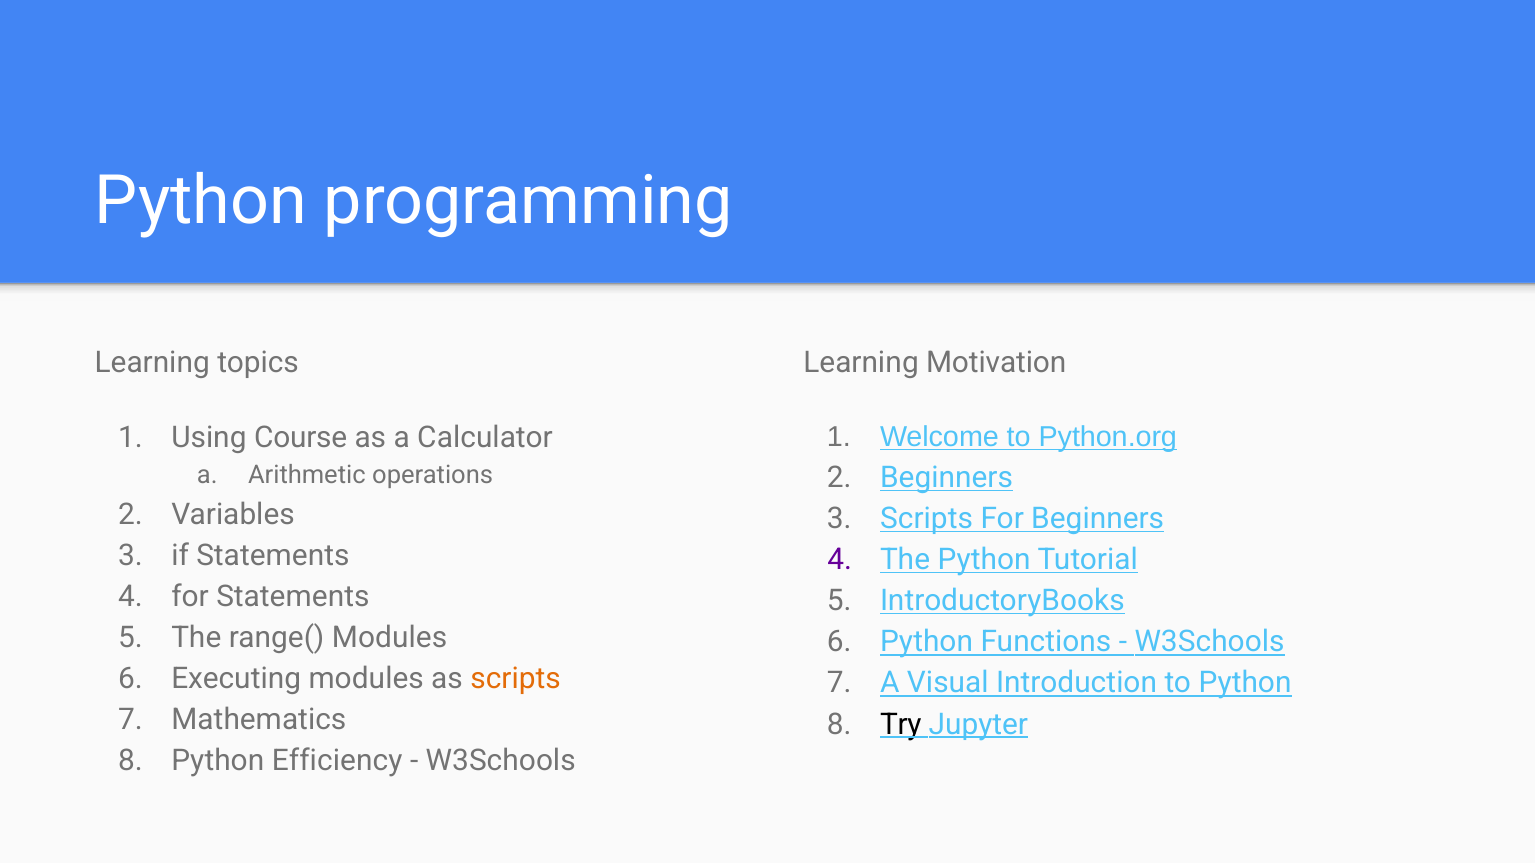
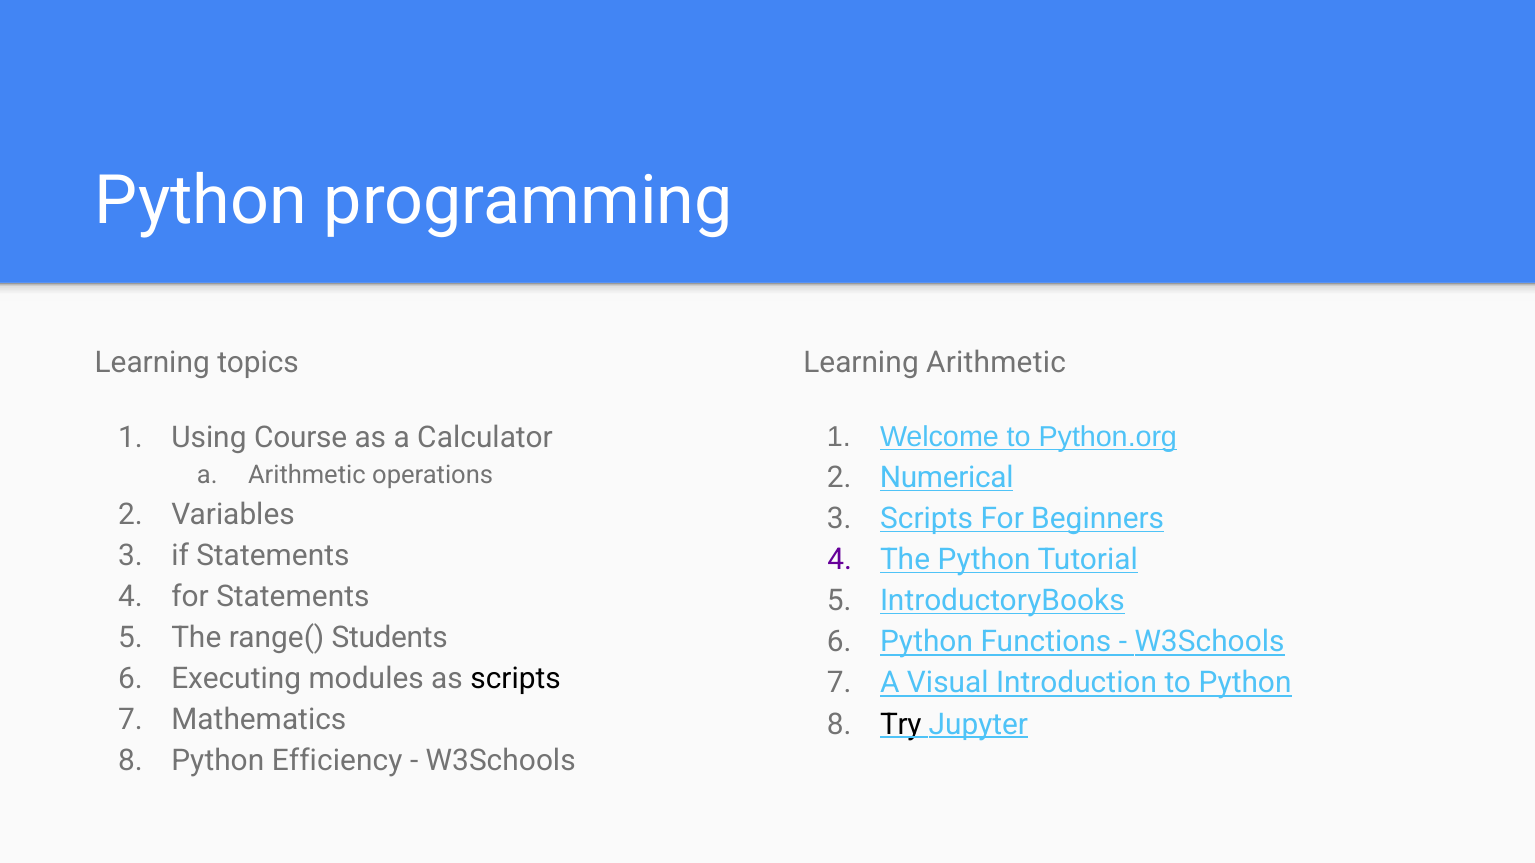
Learning Motivation: Motivation -> Arithmetic
Beginners at (947, 478): Beginners -> Numerical
range( Modules: Modules -> Students
scripts at (516, 679) colour: orange -> black
